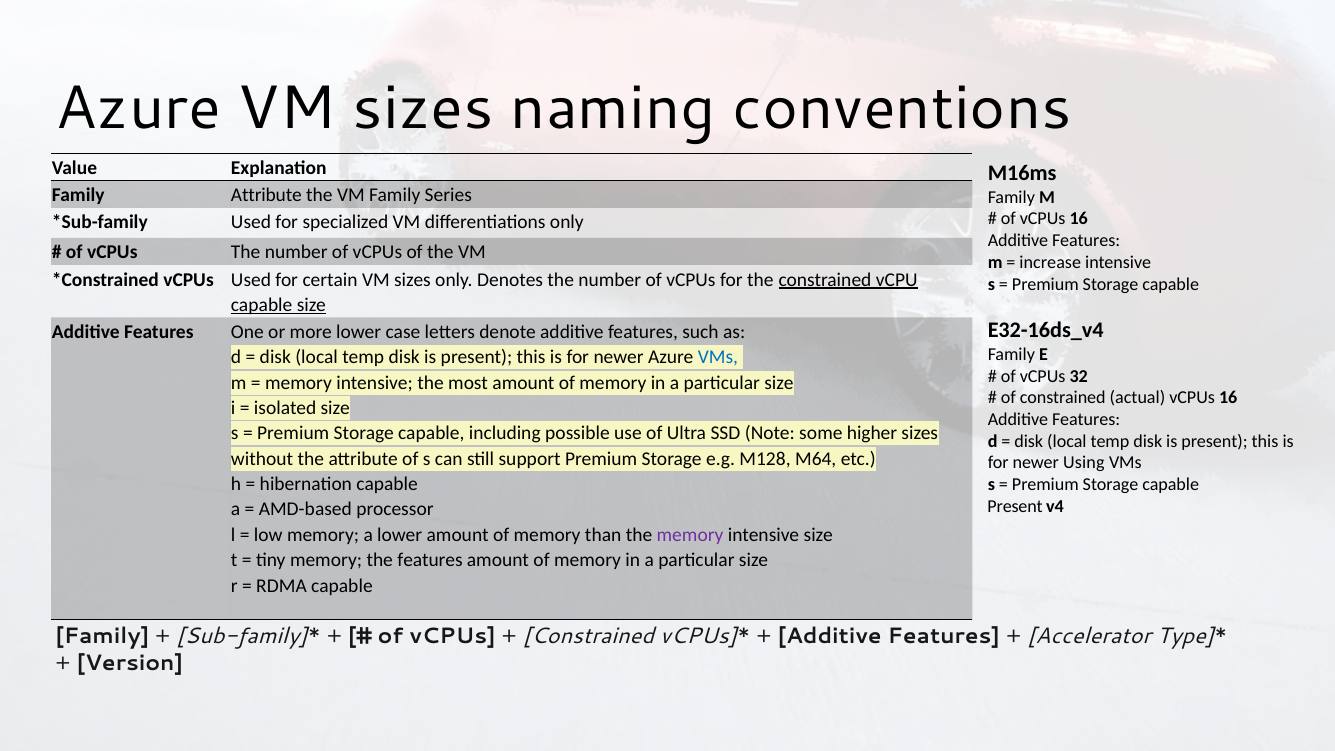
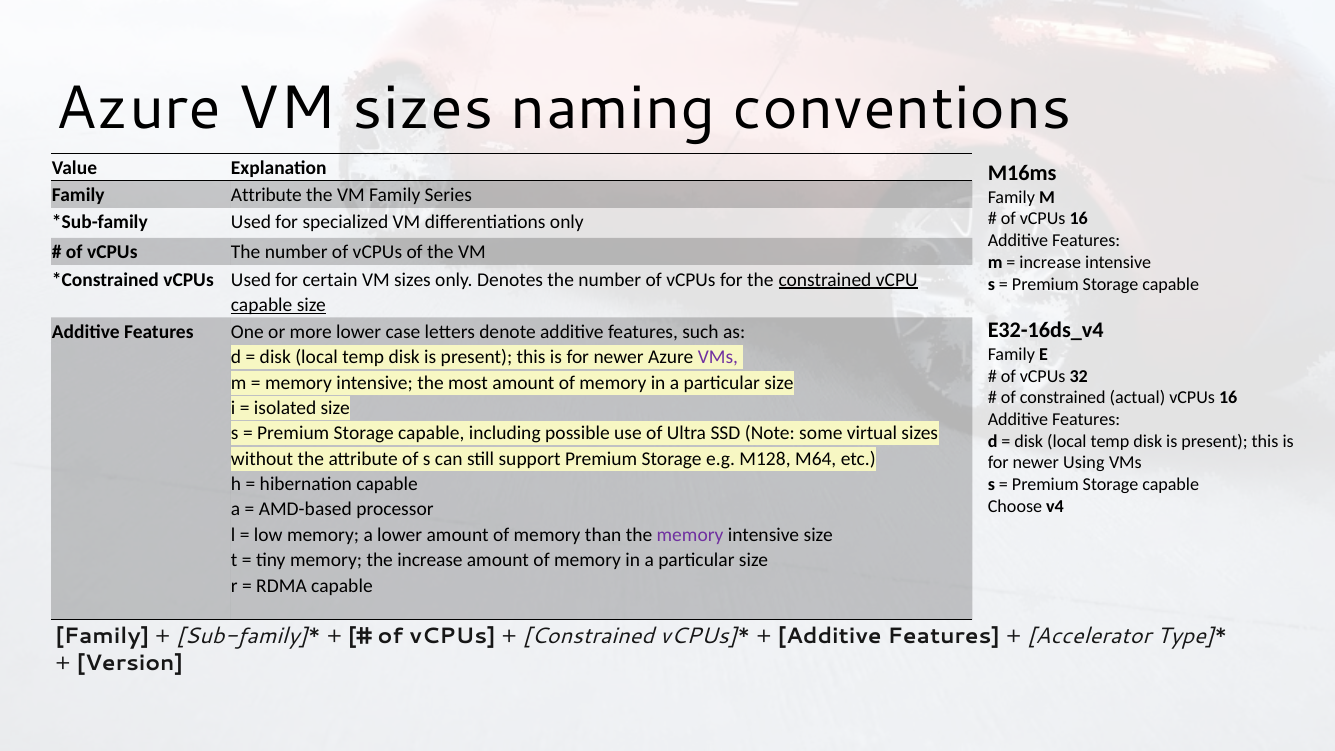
VMs at (718, 357) colour: blue -> purple
higher: higher -> virtual
Present at (1015, 506): Present -> Choose
the features: features -> increase
